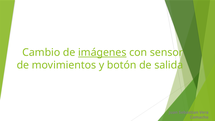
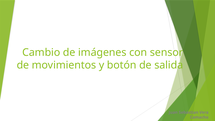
imágenes underline: present -> none
